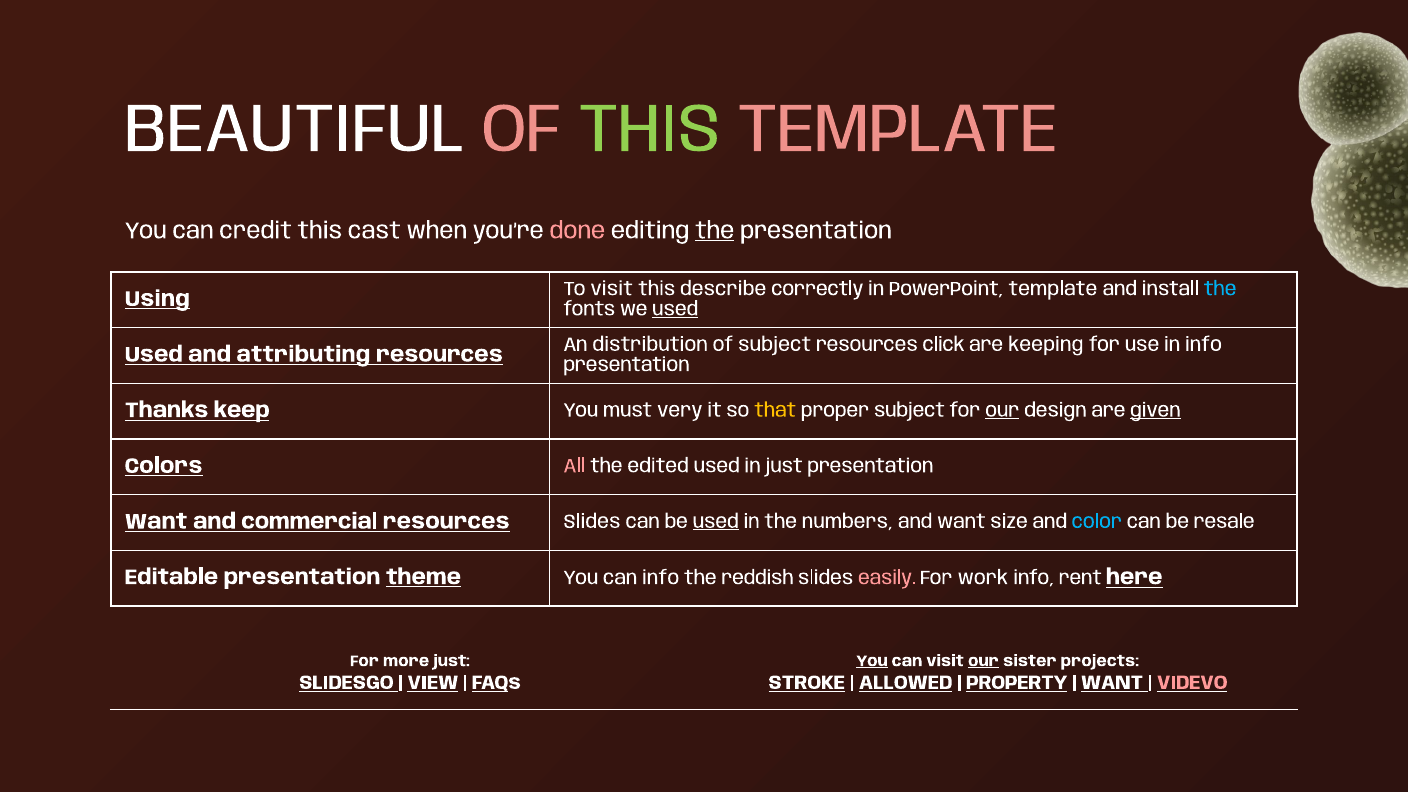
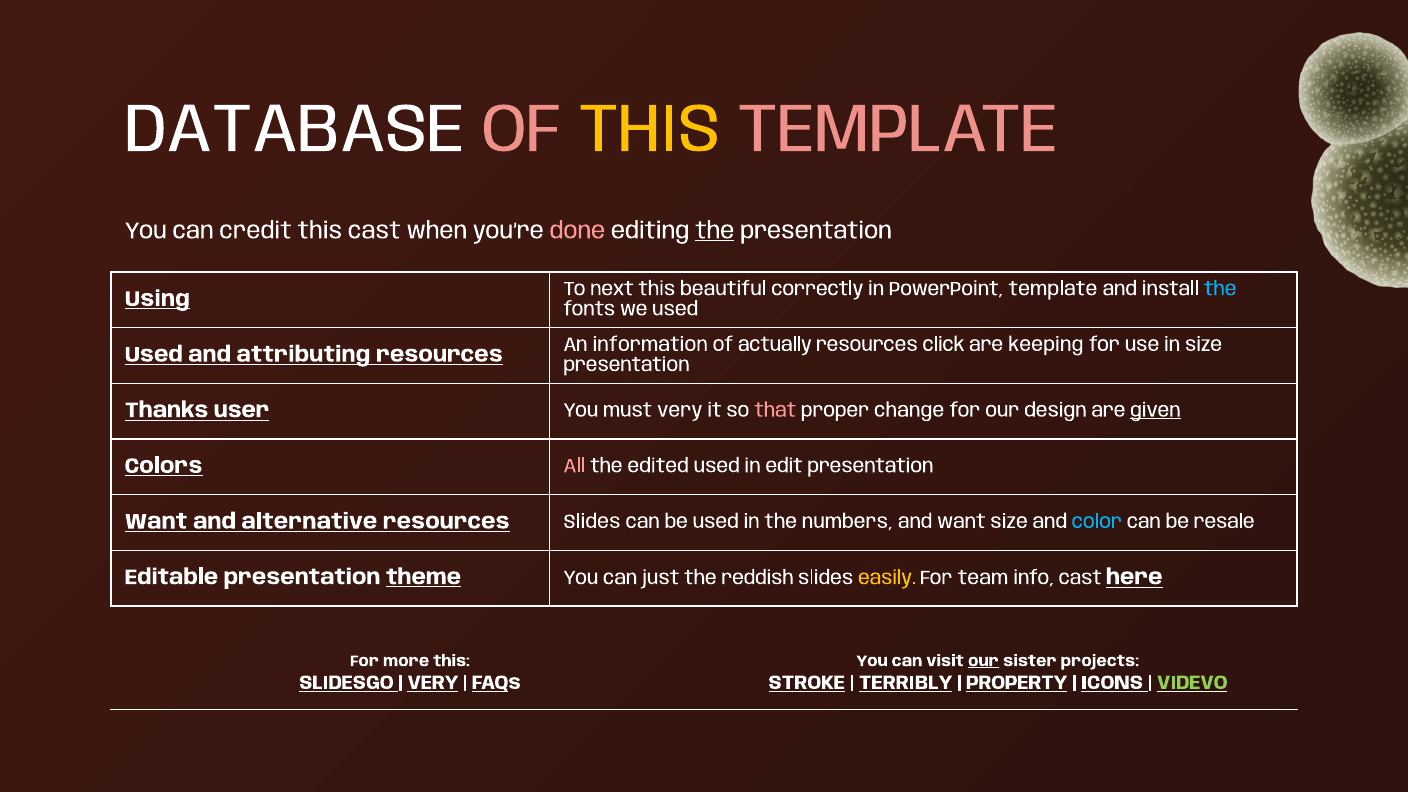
BEAUTIFUL: BEAUTIFUL -> DATABASE
THIS at (649, 128) colour: light green -> yellow
To visit: visit -> next
describe: describe -> beautiful
used at (675, 309) underline: present -> none
distribution: distribution -> information
of subject: subject -> actually
in info: info -> size
keep: keep -> user
that colour: yellow -> pink
proper subject: subject -> change
our at (1002, 410) underline: present -> none
in just: just -> edit
commercial: commercial -> alternative
used at (716, 521) underline: present -> none
can info: info -> just
easily colour: pink -> yellow
work: work -> team
info rent: rent -> cast
more just: just -> this
You at (872, 661) underline: present -> none
VIEW at (433, 682): VIEW -> VERY
ALLOWED: ALLOWED -> TERRIBLY
WANT at (1112, 682): WANT -> ICONS
VIDEVO colour: pink -> light green
